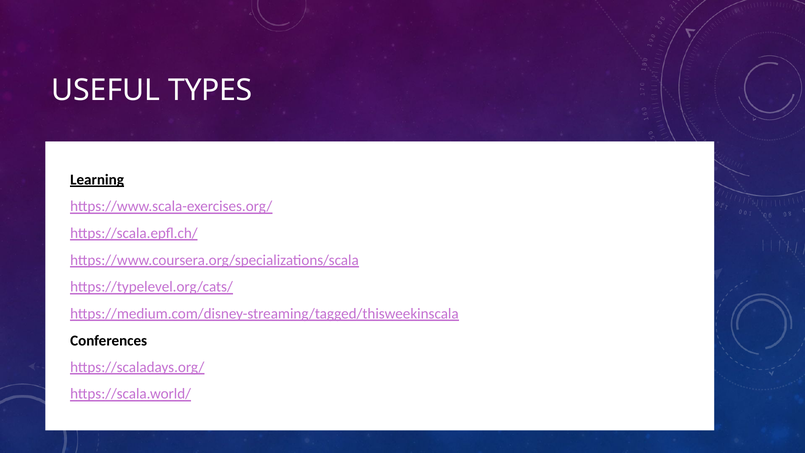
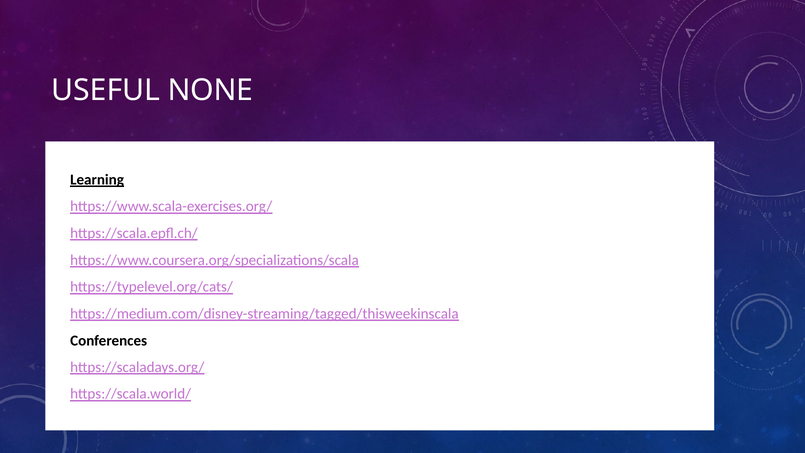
TYPES: TYPES -> NONE
